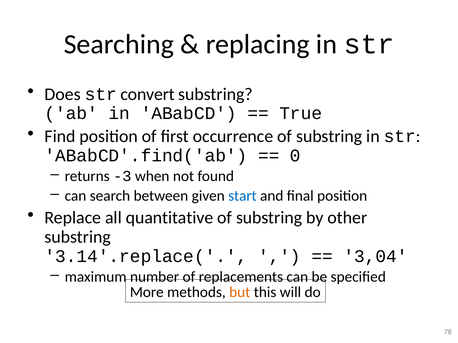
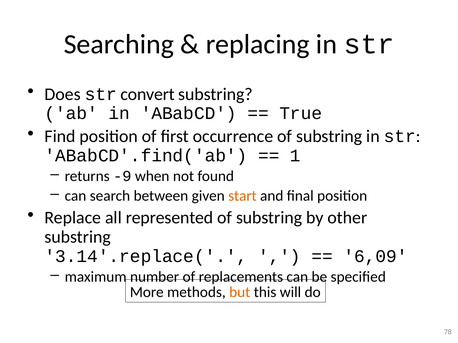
0: 0 -> 1
-3: -3 -> -9
start colour: blue -> orange
quantitative: quantitative -> represented
3,04: 3,04 -> 6,09
